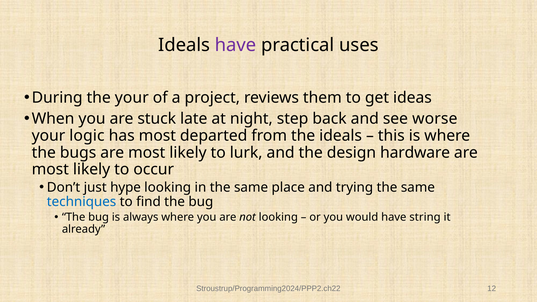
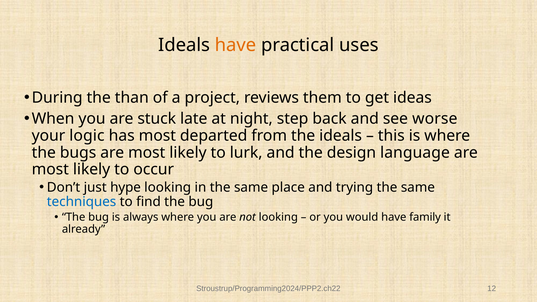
have at (236, 45) colour: purple -> orange
the your: your -> than
hardware: hardware -> language
string: string -> family
